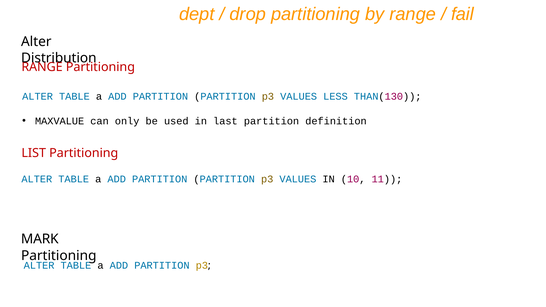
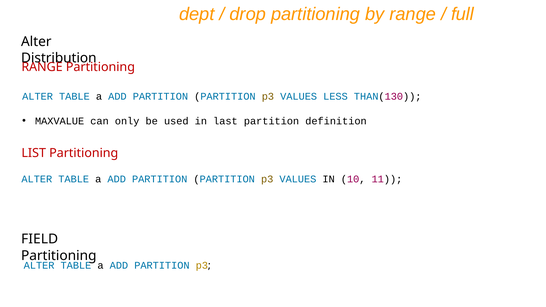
fail: fail -> full
MARK: MARK -> FIELD
